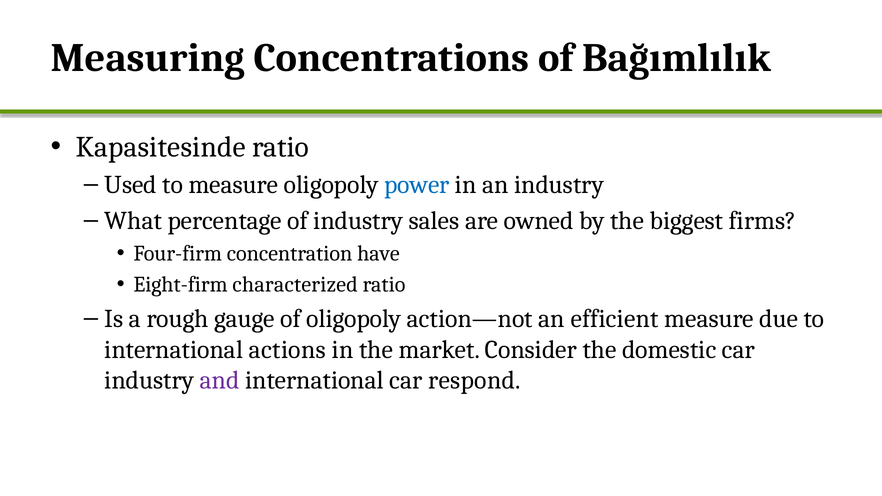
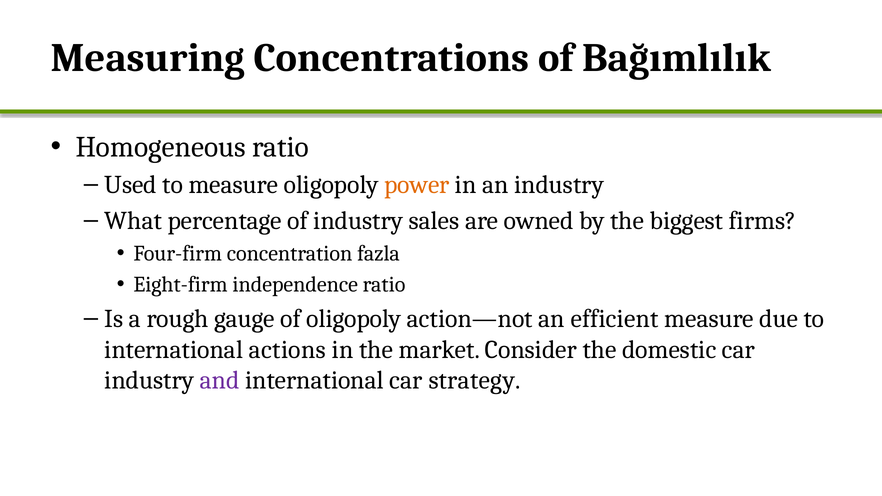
Kapasitesinde: Kapasitesinde -> Homogeneous
power colour: blue -> orange
have: have -> fazla
characterized: characterized -> independence
respond: respond -> strategy
